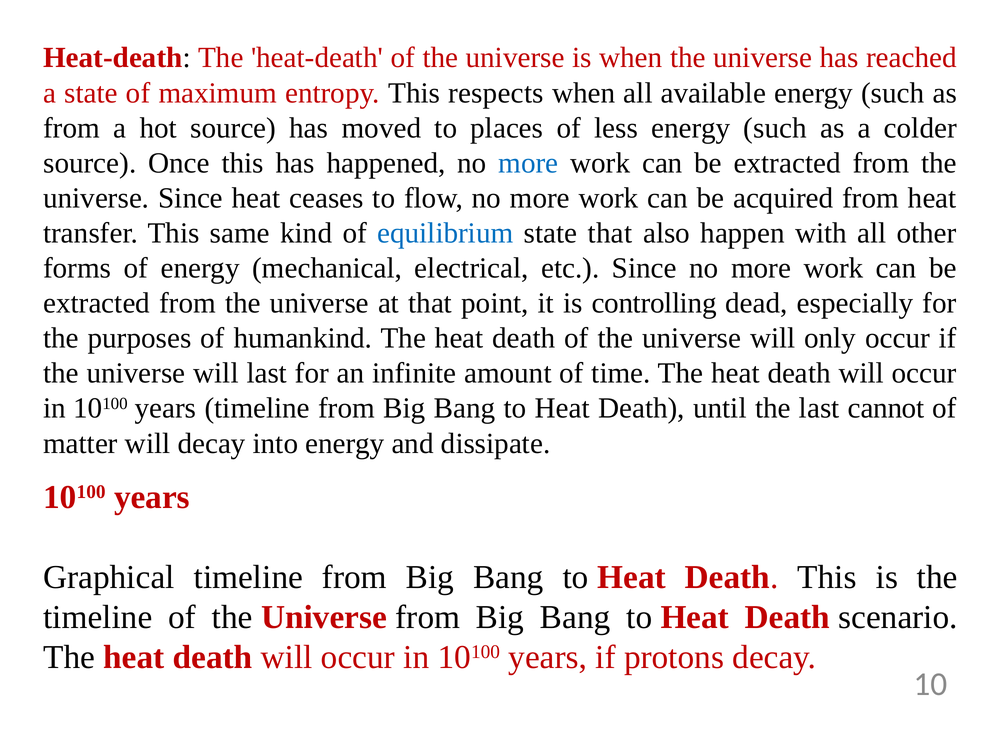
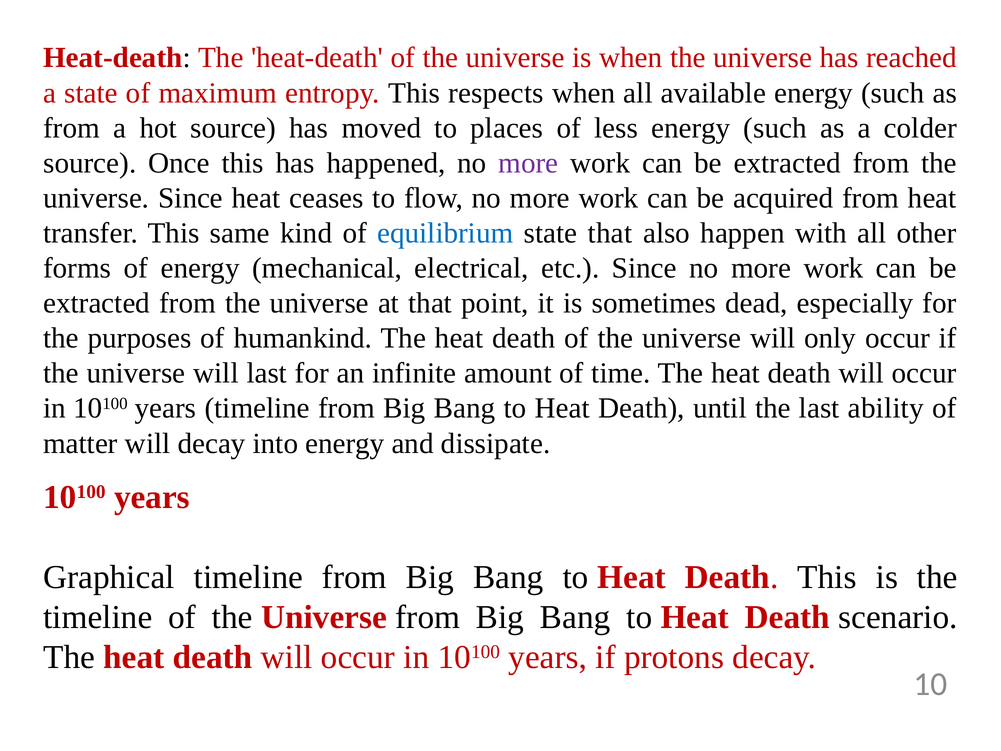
more at (528, 163) colour: blue -> purple
controlling: controlling -> sometimes
cannot: cannot -> ability
